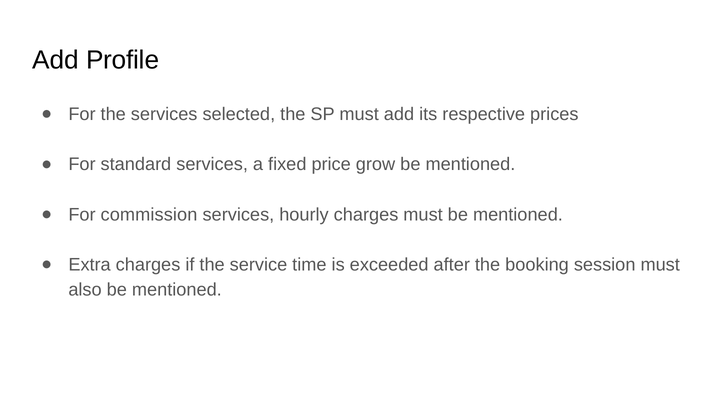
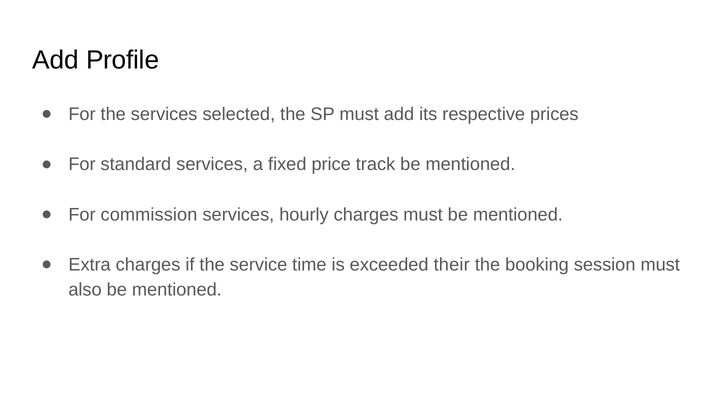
grow: grow -> track
after: after -> their
